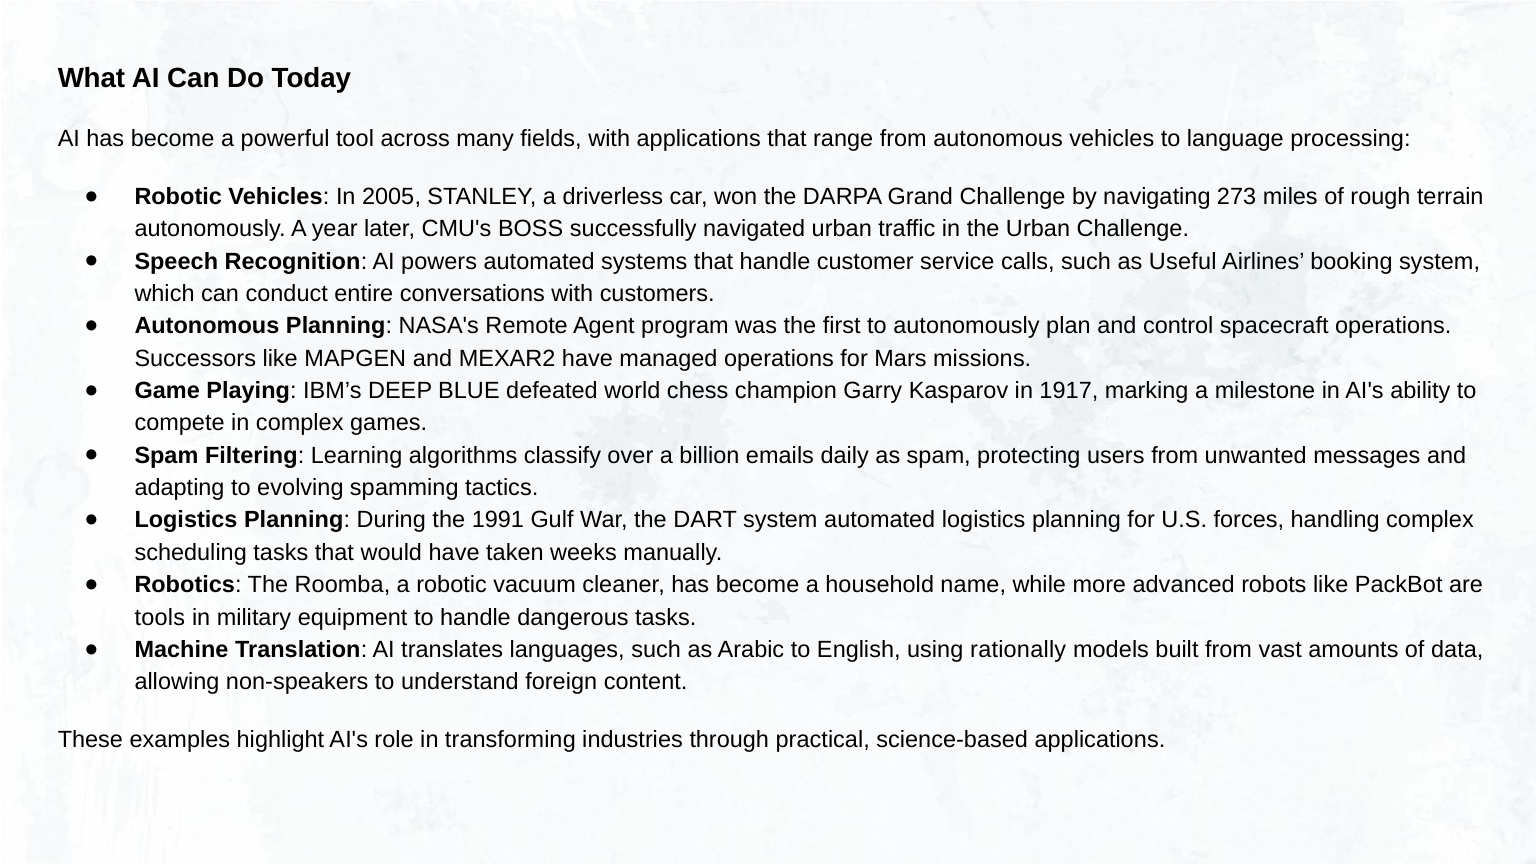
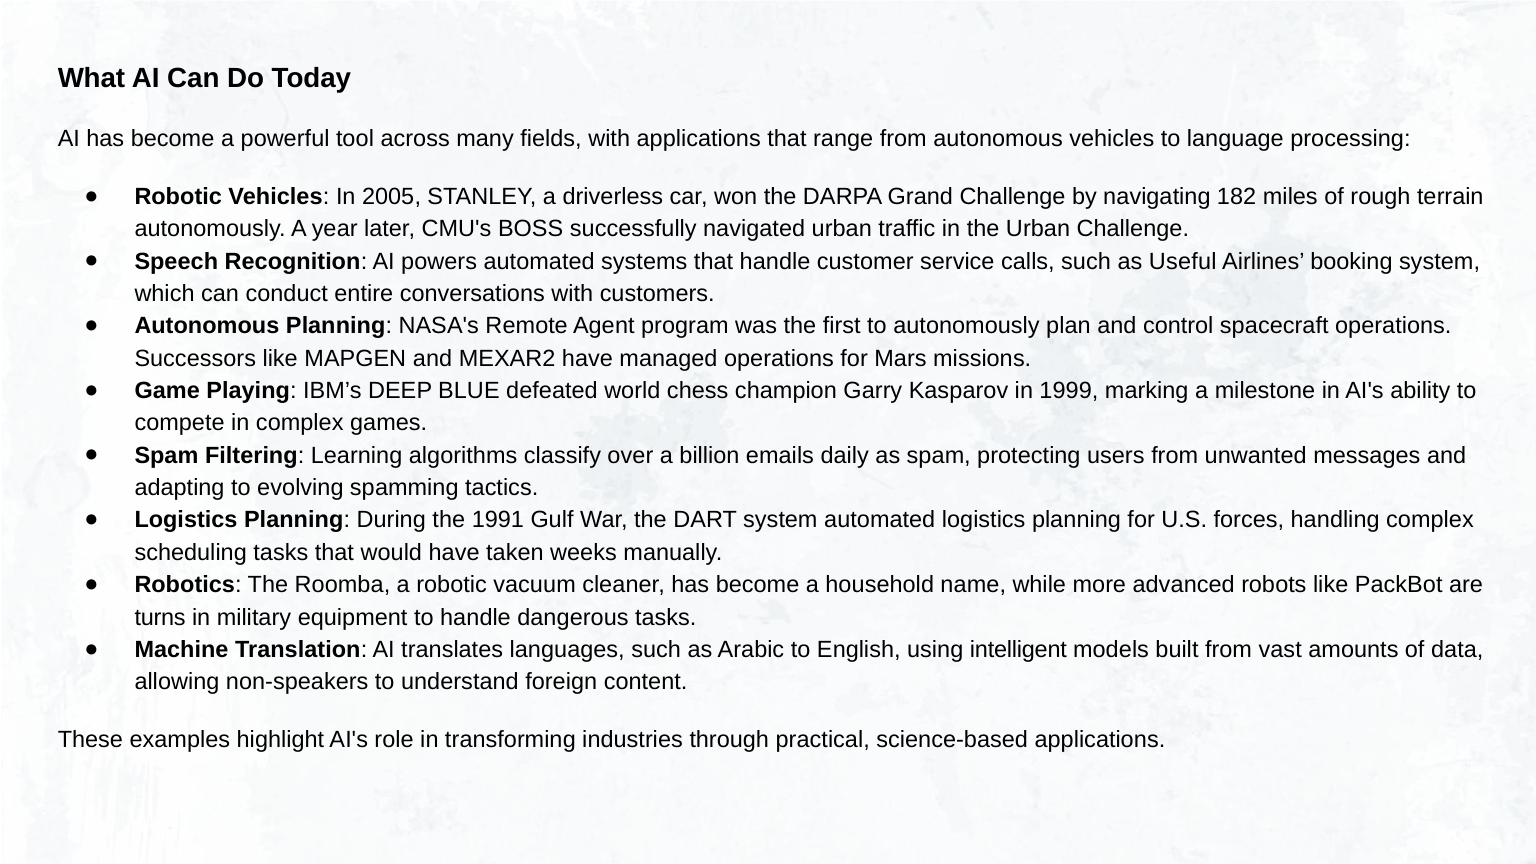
273: 273 -> 182
1917: 1917 -> 1999
tools: tools -> turns
rationally: rationally -> intelligent
